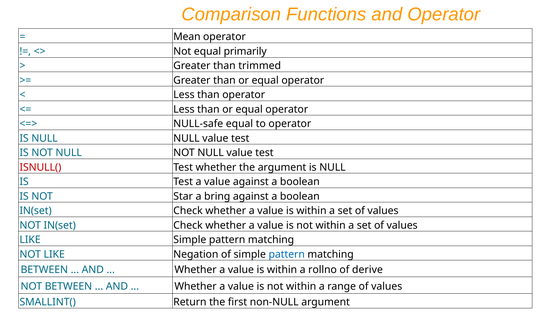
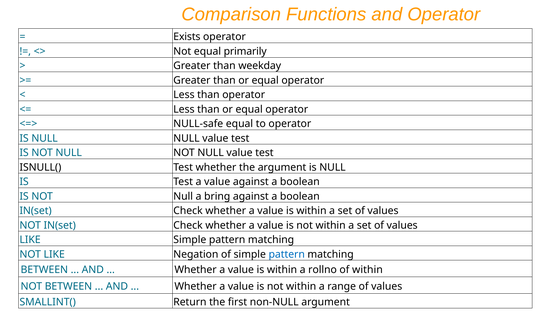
Mean: Mean -> Exists
trimmed: trimmed -> weekday
ISNULL( colour: red -> black
Star at (183, 196): Star -> Null
of derive: derive -> within
